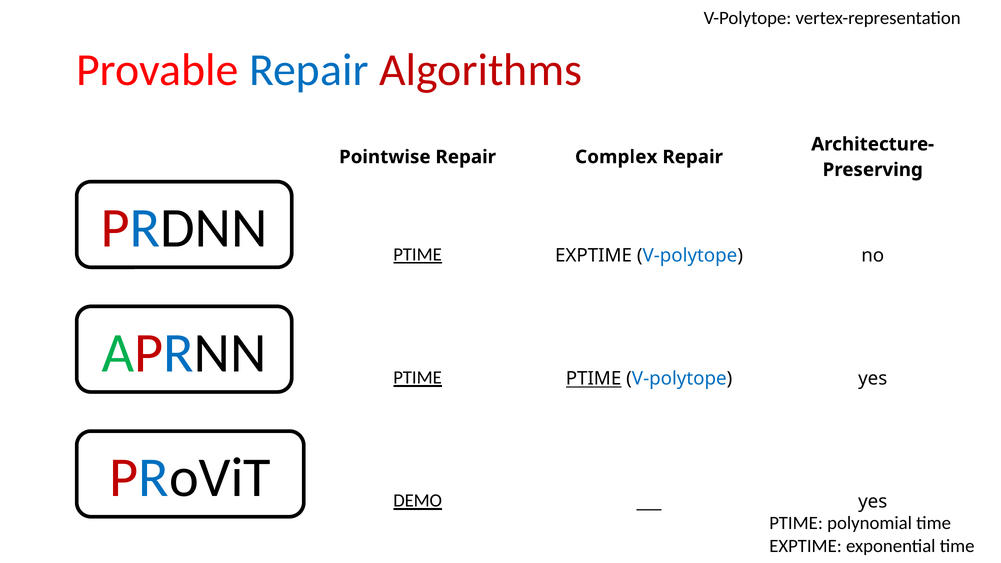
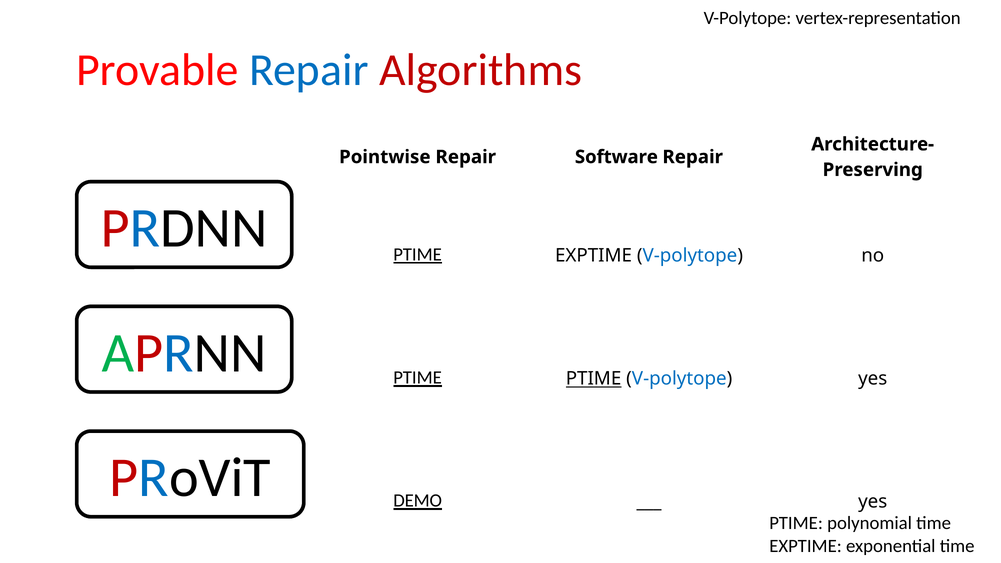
Complex: Complex -> Software
